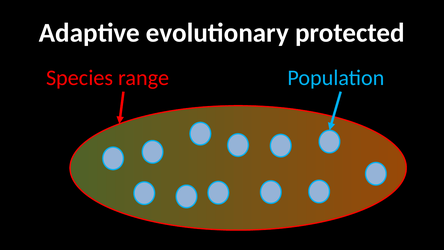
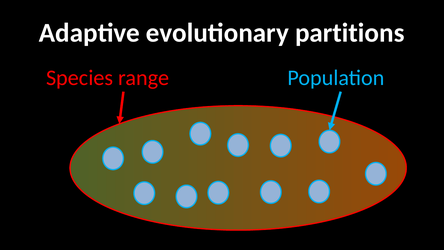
protected: protected -> partitions
